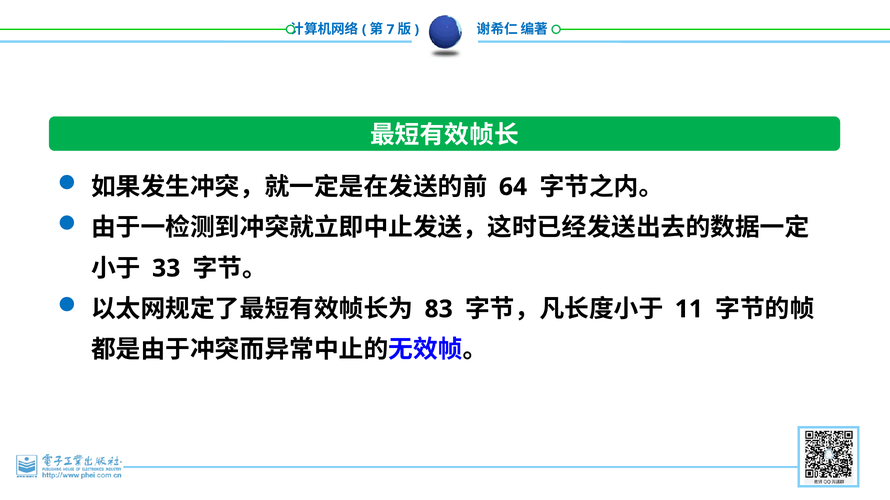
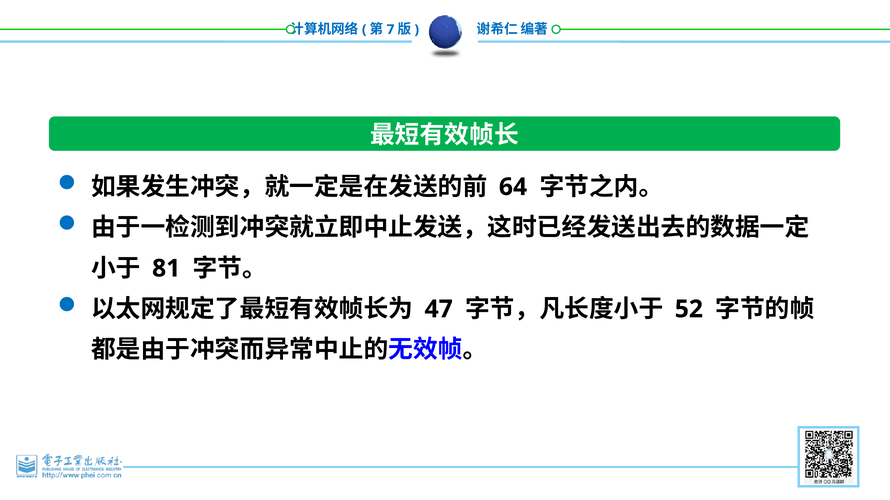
33: 33 -> 81
83: 83 -> 47
11: 11 -> 52
